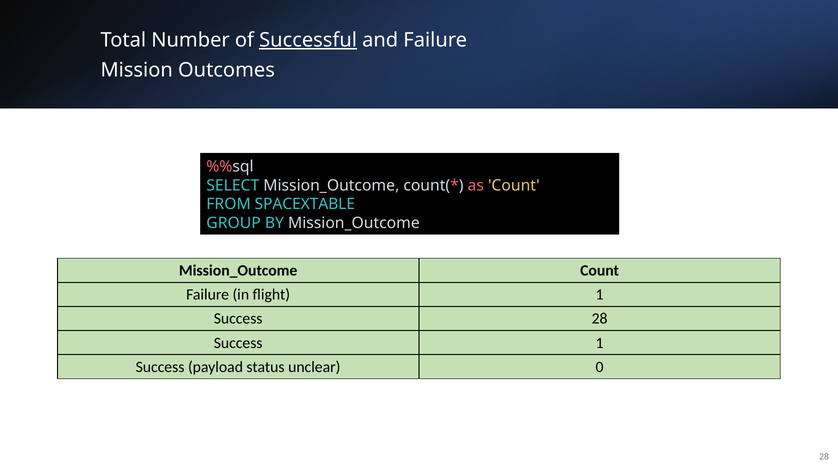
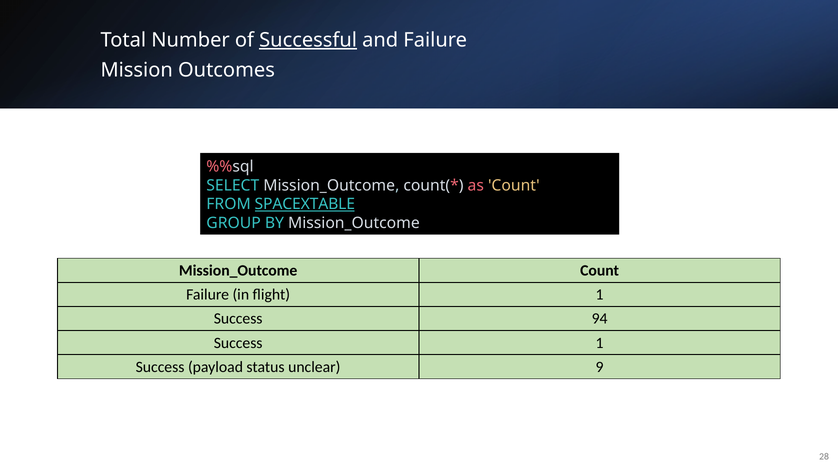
SPACEXTABLE underline: none -> present
Success 28: 28 -> 94
0: 0 -> 9
